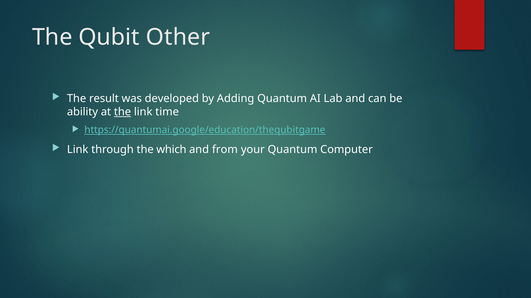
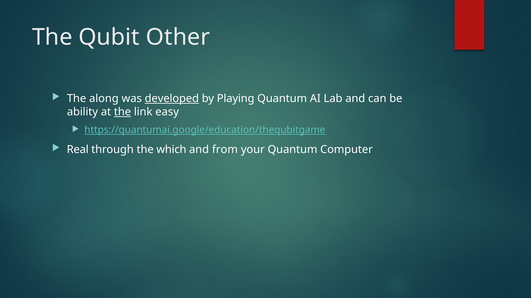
result: result -> along
developed underline: none -> present
Adding: Adding -> Playing
time: time -> easy
Link at (78, 150): Link -> Real
